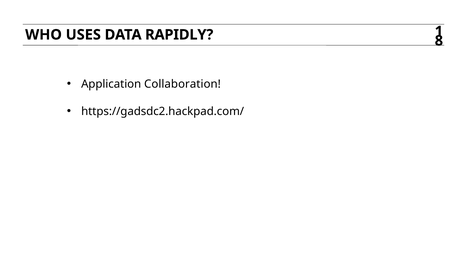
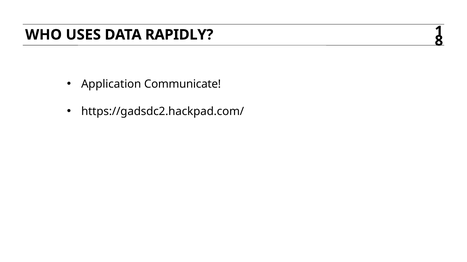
Collaboration: Collaboration -> Communicate
